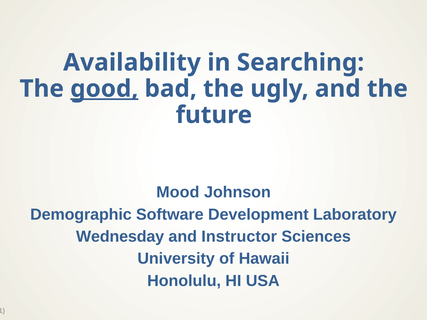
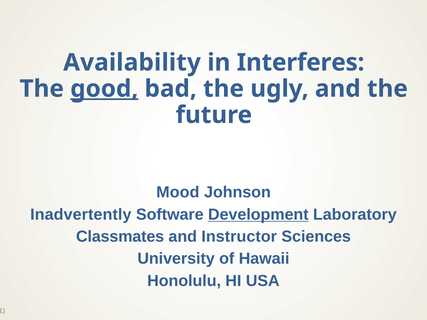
Searching: Searching -> Interferes
Demographic: Demographic -> Inadvertently
Development underline: none -> present
Wednesday: Wednesday -> Classmates
